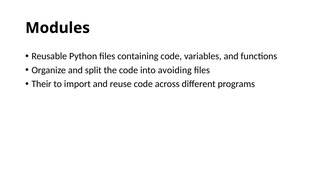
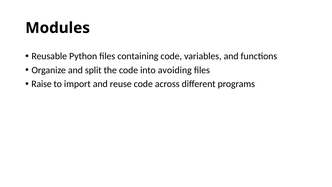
Their: Their -> Raise
